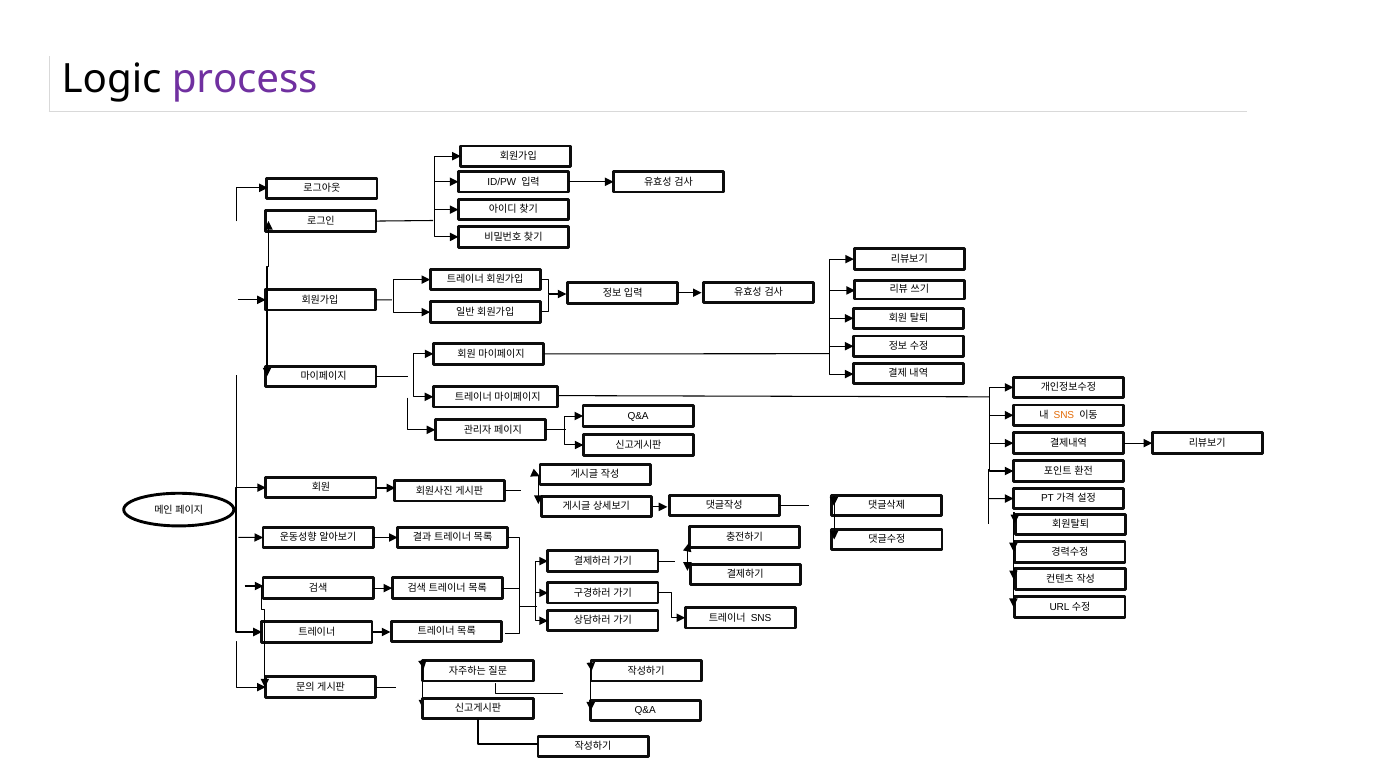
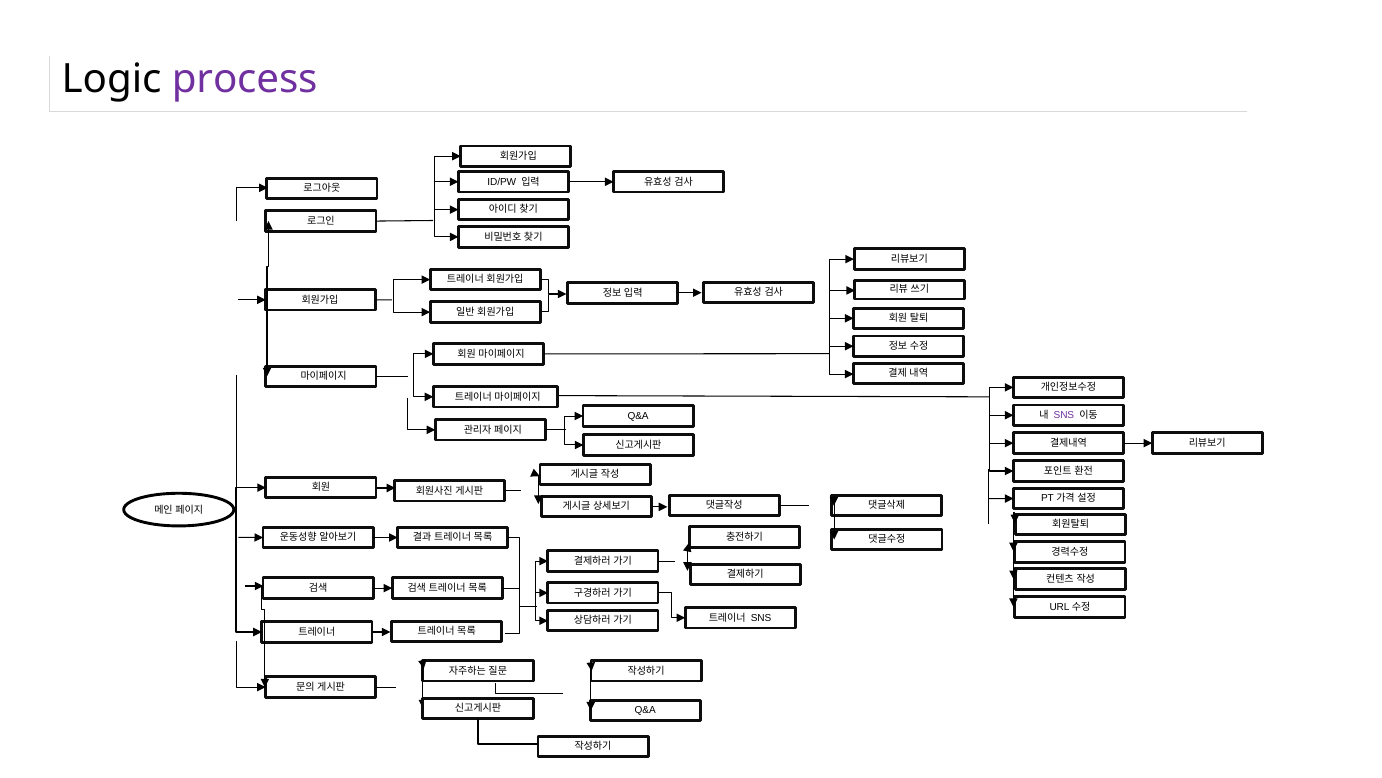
SNS at (1064, 415) colour: orange -> purple
